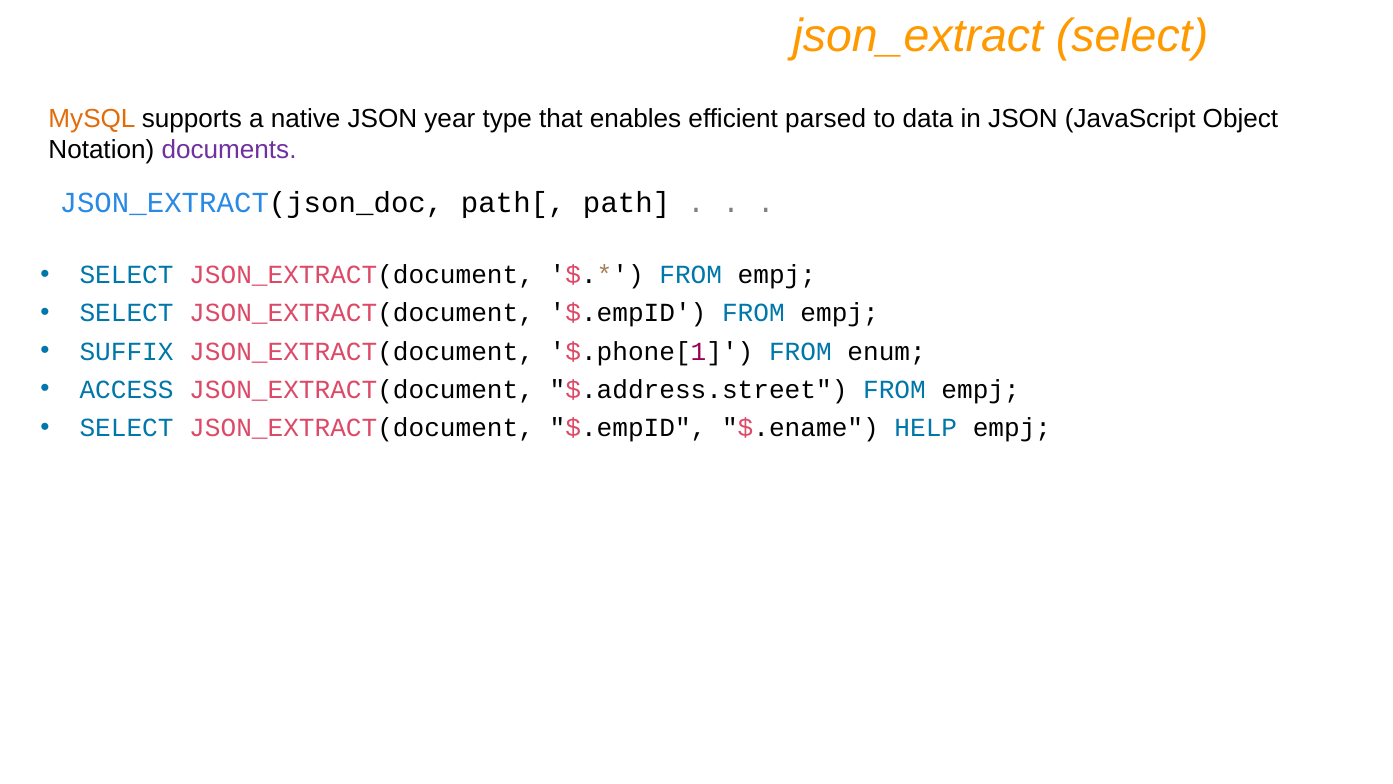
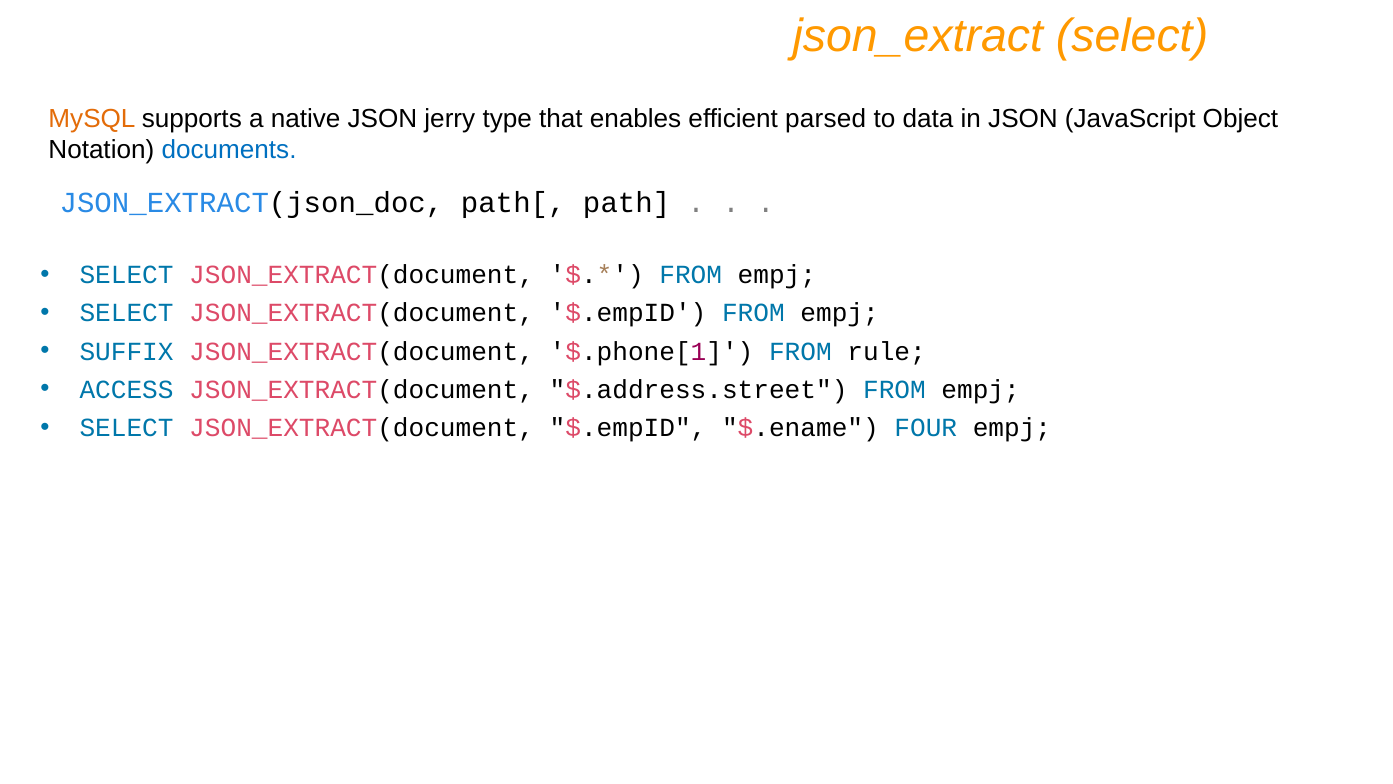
year: year -> jerry
documents colour: purple -> blue
enum: enum -> rule
HELP: HELP -> FOUR
